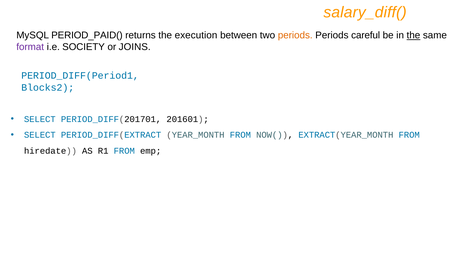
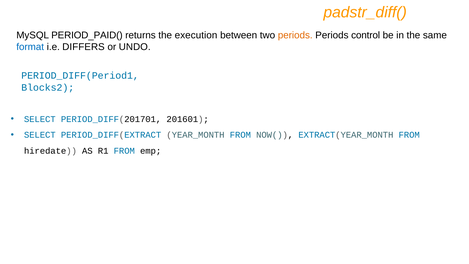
salary_diff(: salary_diff( -> padstr_diff(
careful: careful -> control
the at (413, 35) underline: present -> none
format colour: purple -> blue
SOCIETY: SOCIETY -> DIFFERS
JOINS: JOINS -> UNDO
